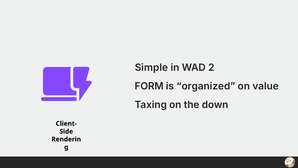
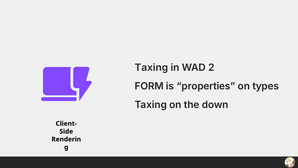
Simple at (151, 67): Simple -> Taxing
organized: organized -> properties
value: value -> types
